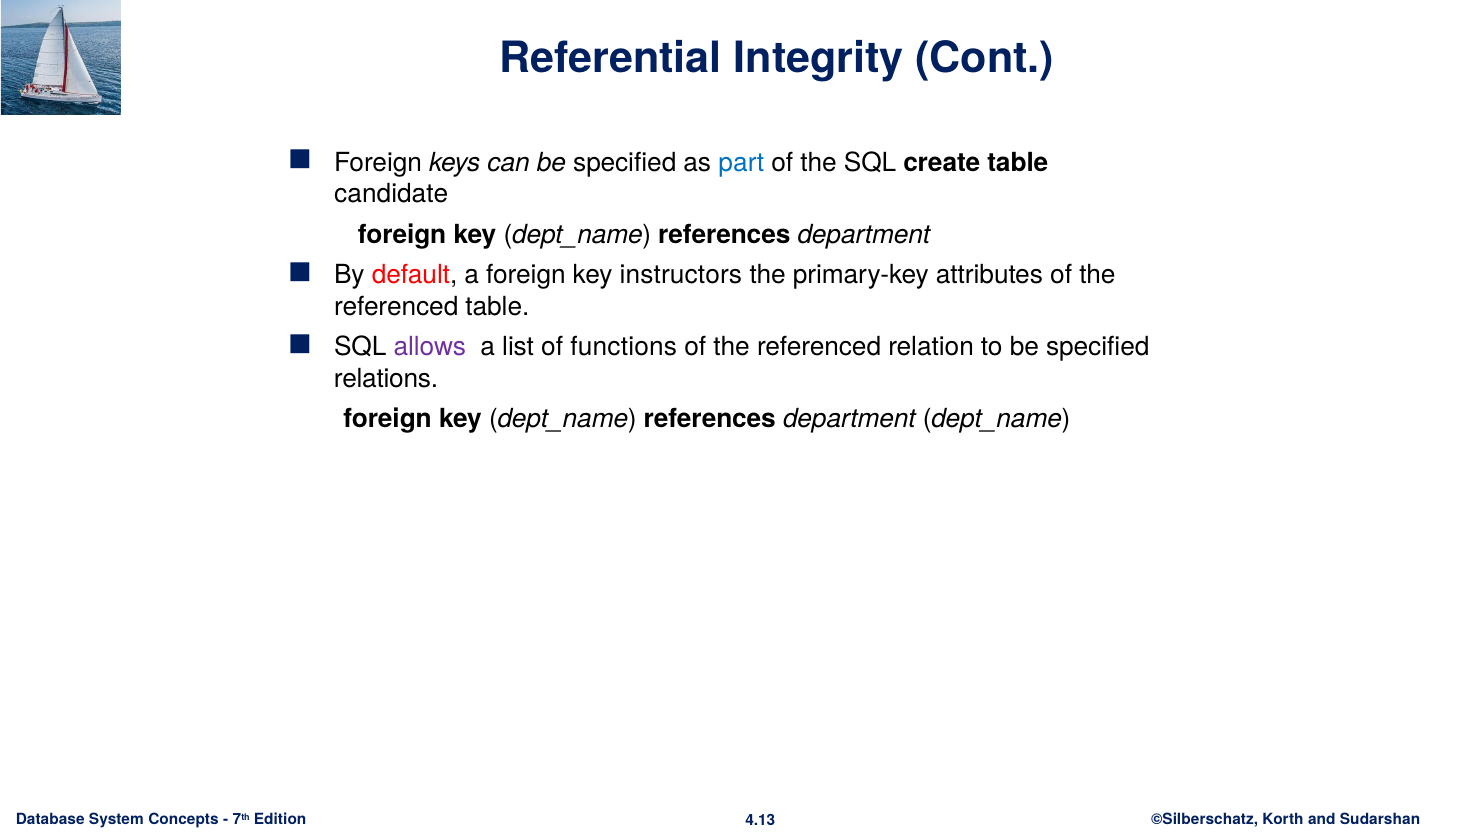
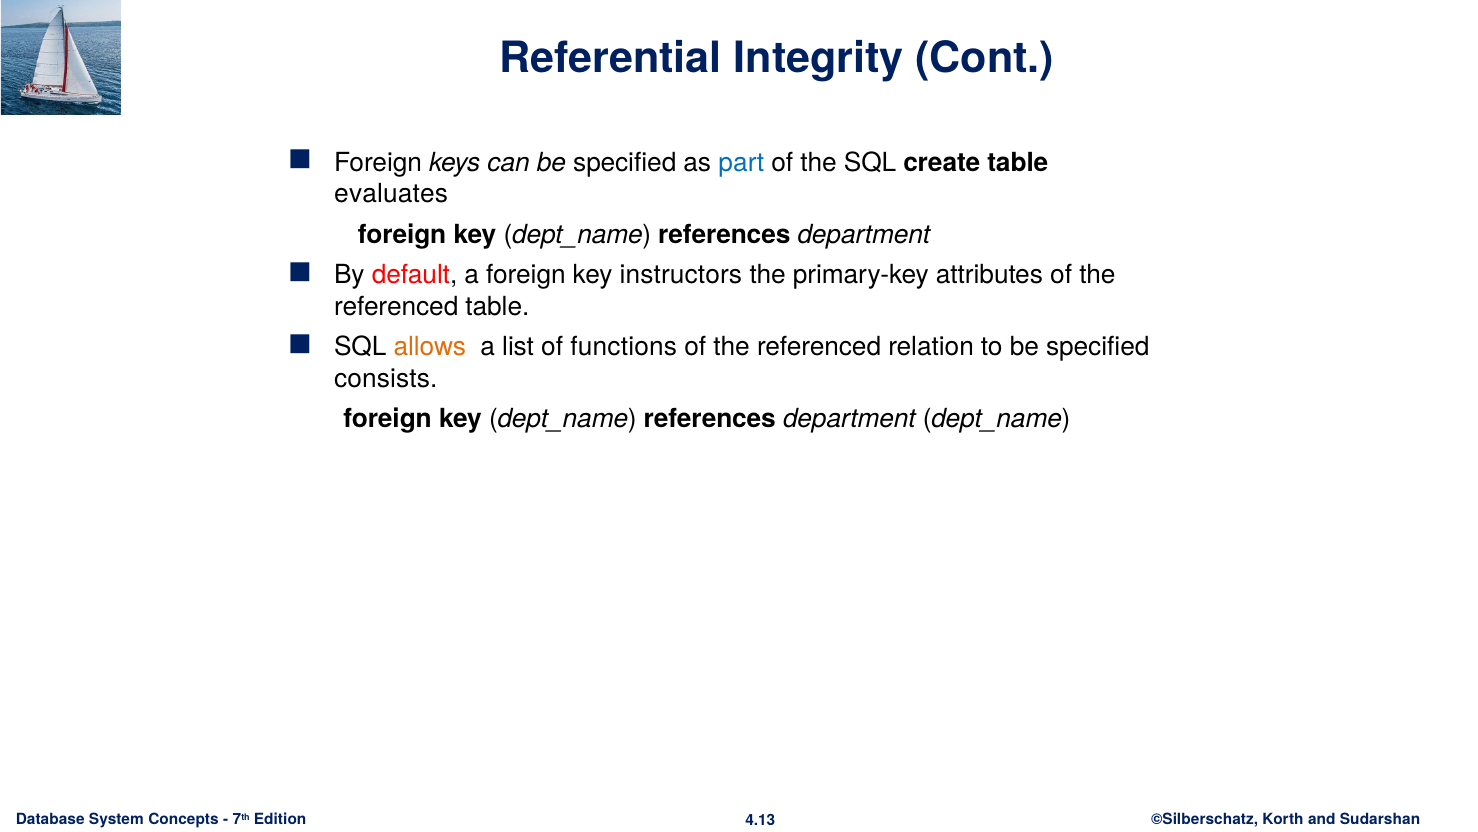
candidate: candidate -> evaluates
allows colour: purple -> orange
relations: relations -> consists
